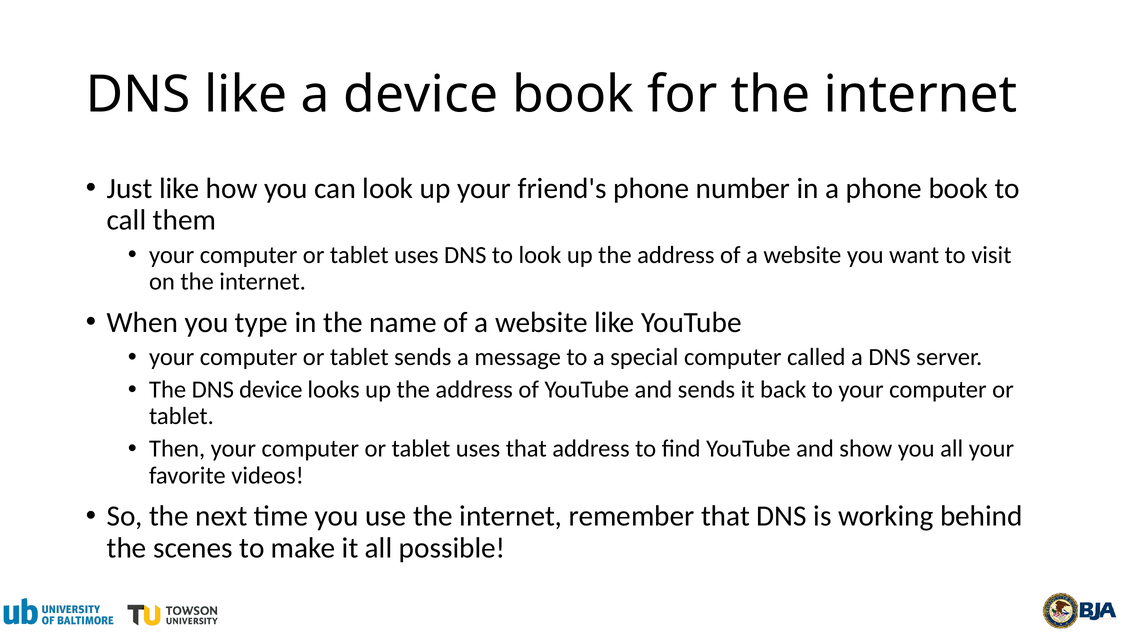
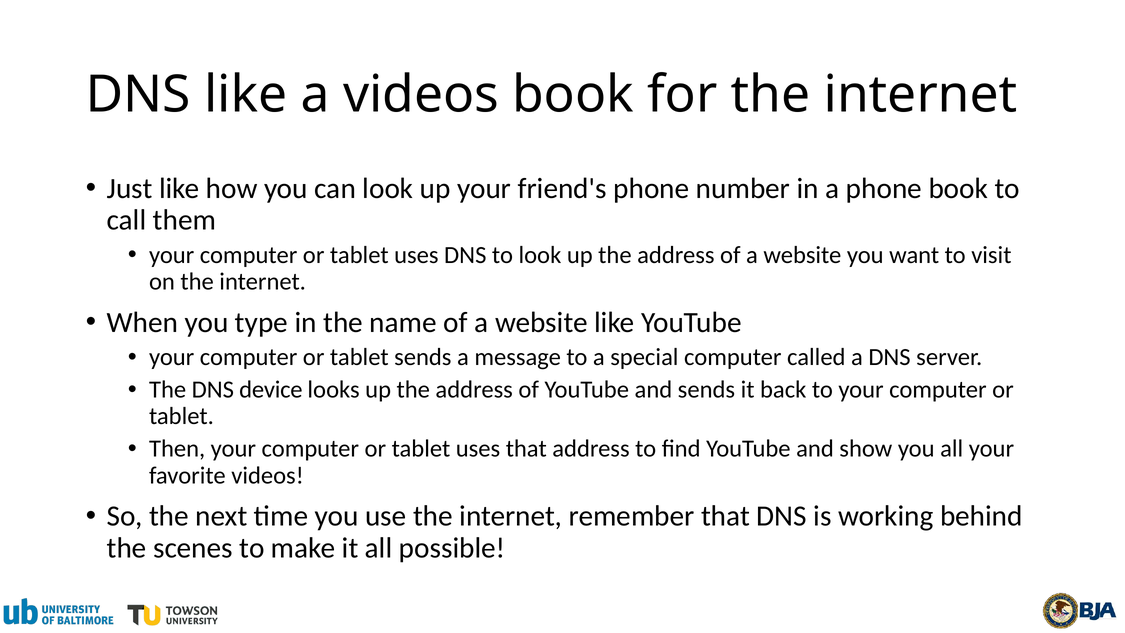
a device: device -> videos
